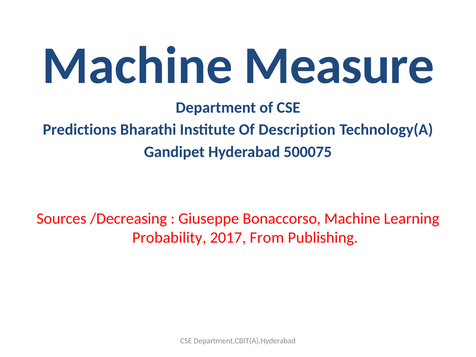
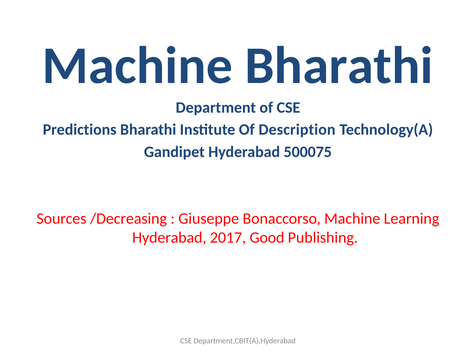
Machine Measure: Measure -> Bharathi
Probability at (169, 238): Probability -> Hyderabad
From: From -> Good
